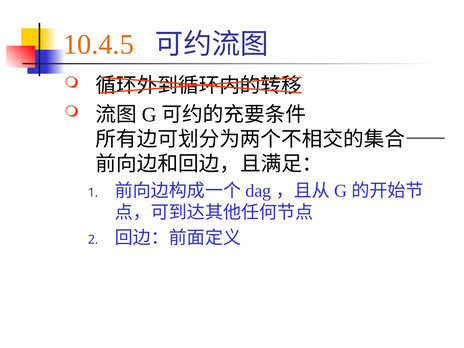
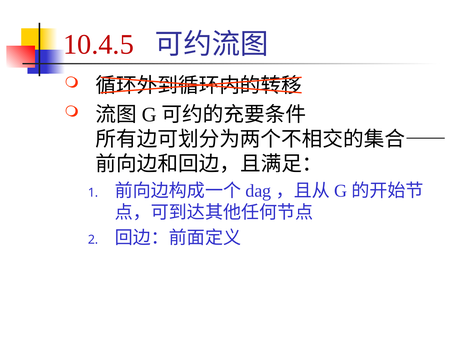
10.4.5 colour: orange -> red
